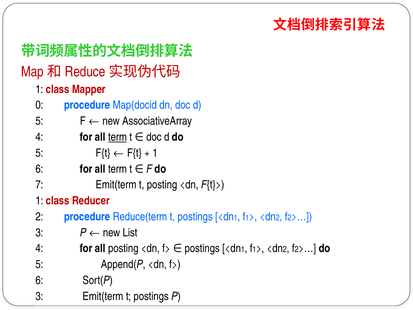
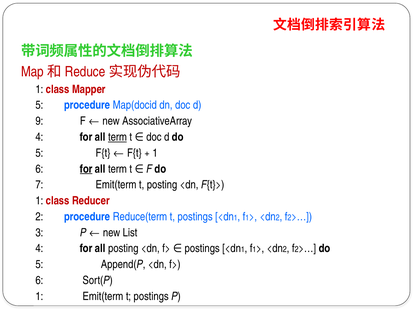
0 at (39, 105): 0 -> 5
5 at (39, 121): 5 -> 9
for at (86, 169) underline: none -> present
3 at (39, 296): 3 -> 1
